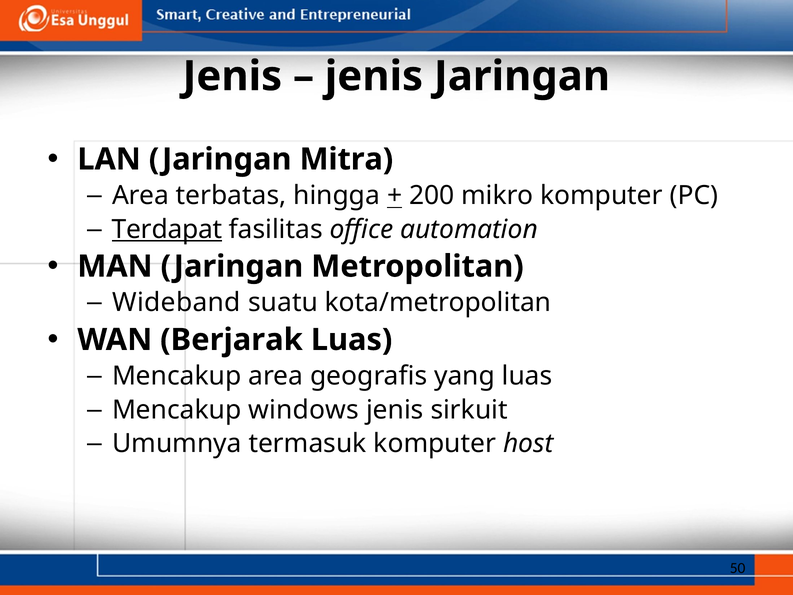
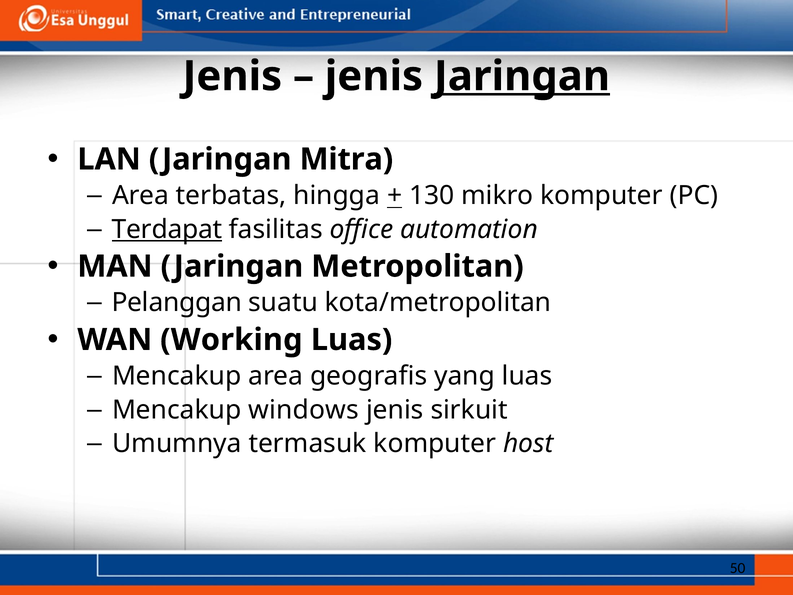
Jaringan at (522, 76) underline: none -> present
200: 200 -> 130
Wideband: Wideband -> Pelanggan
Berjarak: Berjarak -> Working
